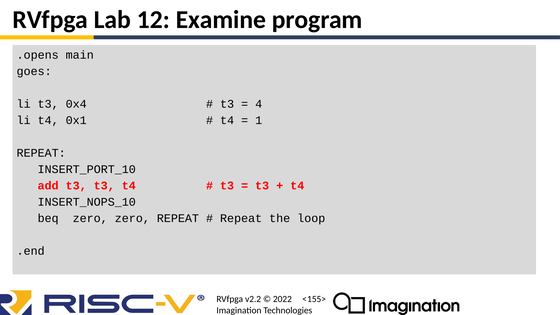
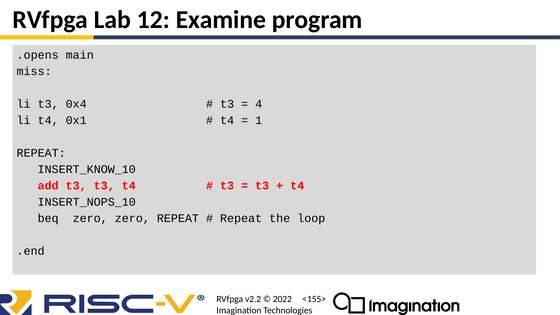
goes: goes -> miss
INSERT_PORT_10: INSERT_PORT_10 -> INSERT_KNOW_10
